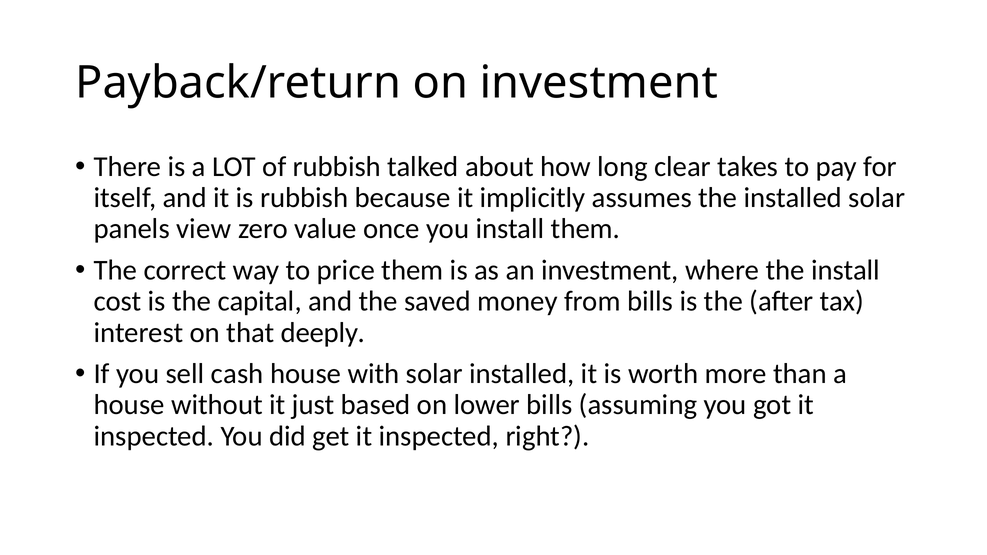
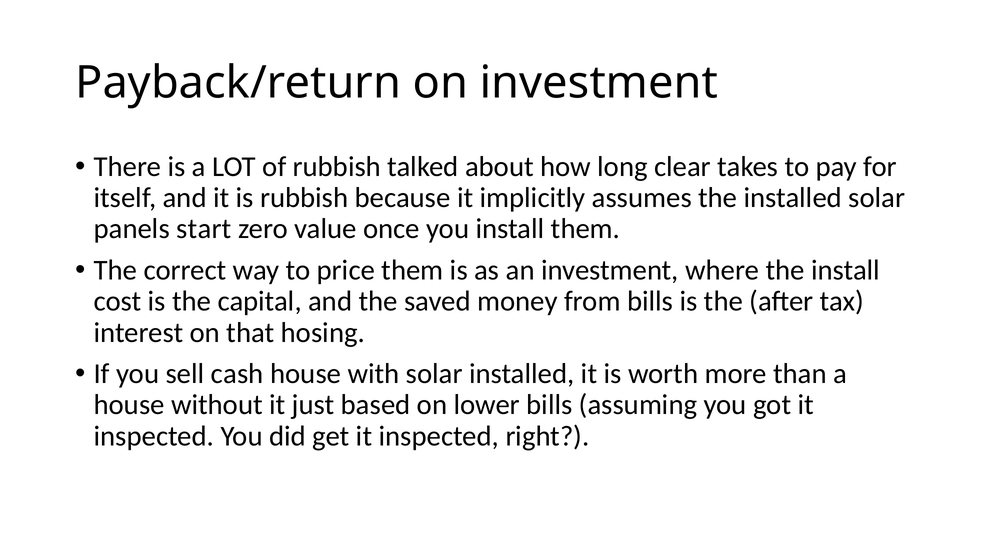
view: view -> start
deeply: deeply -> hosing
